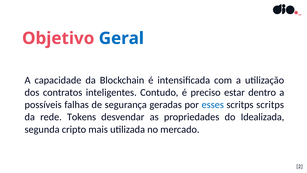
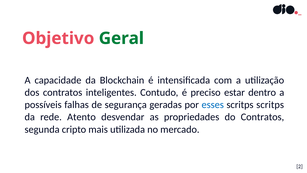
Geral colour: blue -> green
Tokens: Tokens -> Atento
do Idealizada: Idealizada -> Contratos
